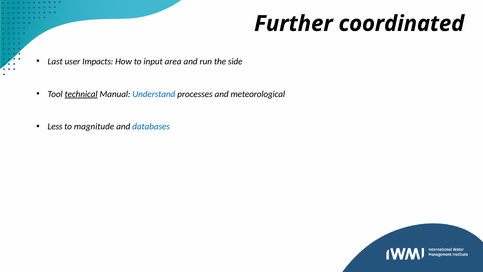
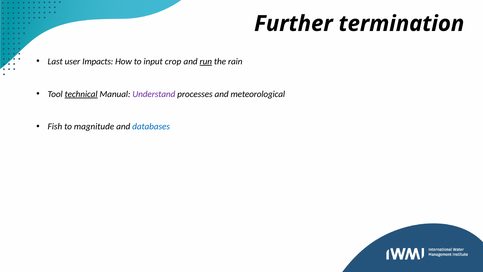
coordinated: coordinated -> termination
area: area -> crop
run underline: none -> present
side: side -> rain
Understand colour: blue -> purple
Less: Less -> Fish
